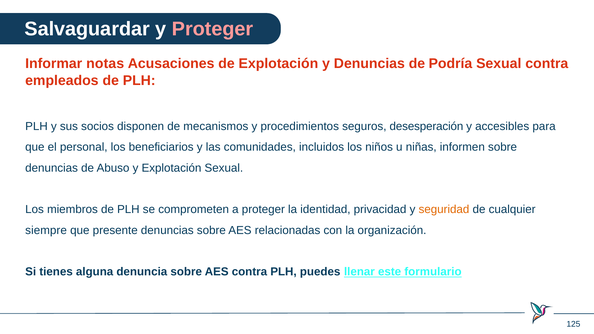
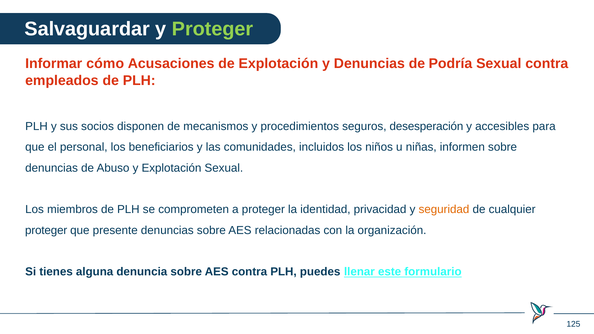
Proteger at (213, 29) colour: pink -> light green
notas: notas -> cómo
siempre at (46, 230): siempre -> proteger
